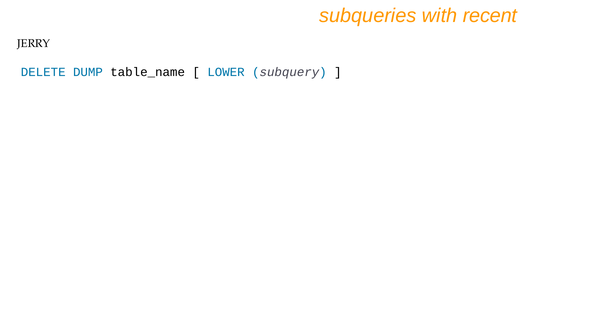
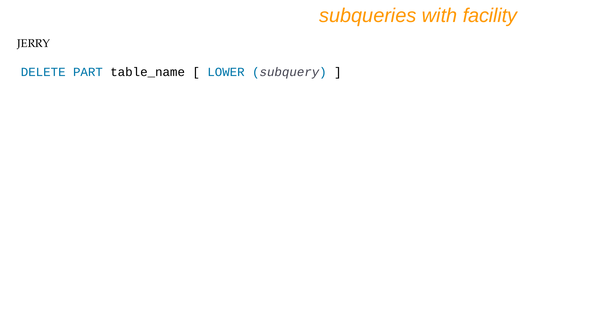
recent: recent -> facility
DUMP: DUMP -> PART
